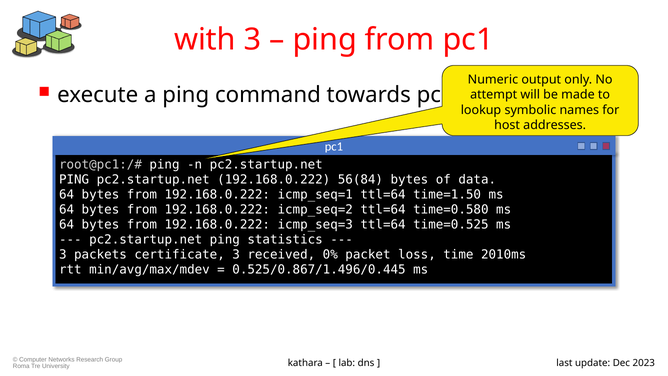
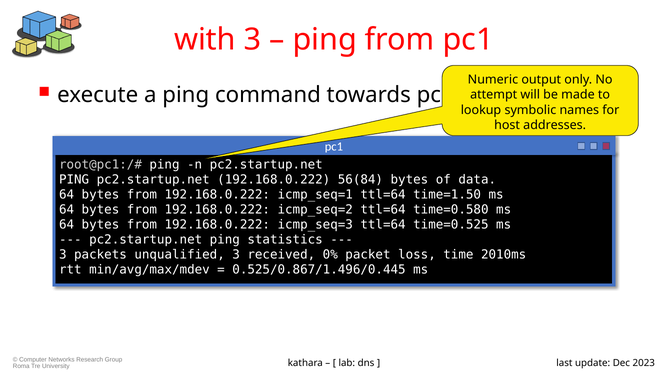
certificate: certificate -> unqualified
